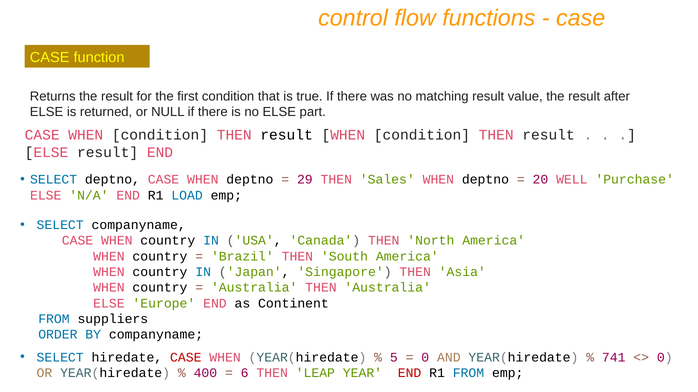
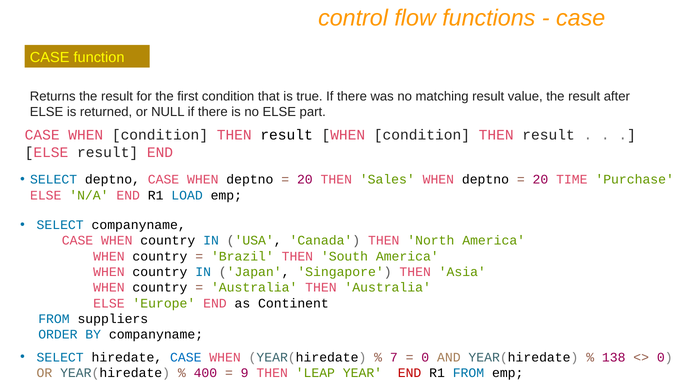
29 at (305, 180): 29 -> 20
WELL: WELL -> TIME
CASE at (186, 358) colour: red -> blue
5: 5 -> 7
741: 741 -> 138
6: 6 -> 9
